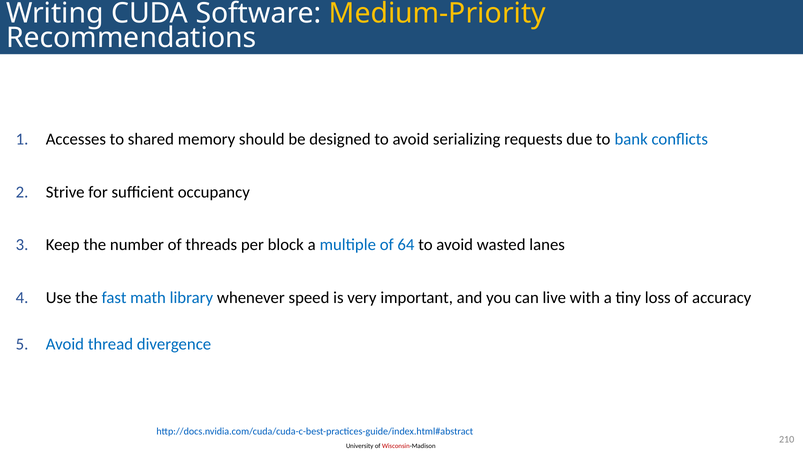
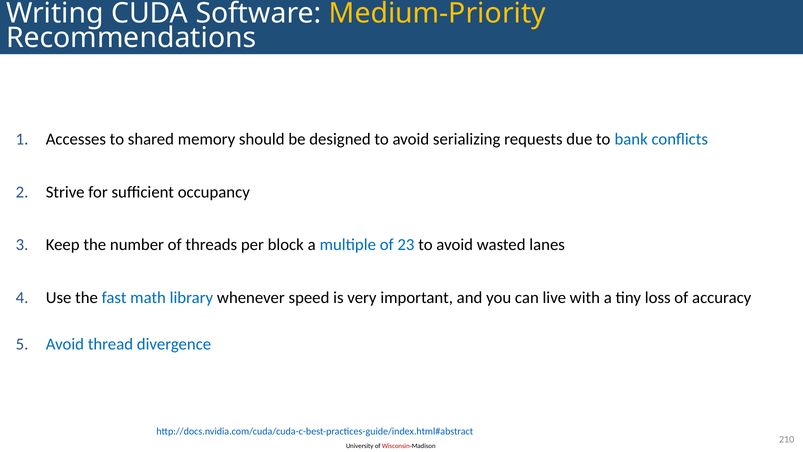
64: 64 -> 23
